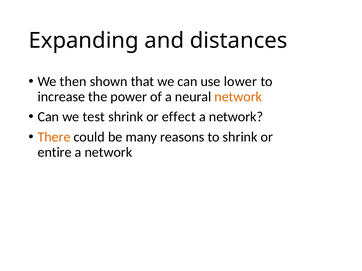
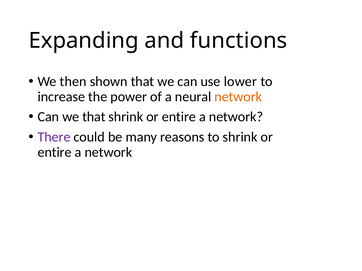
distances: distances -> functions
we test: test -> that
effect at (179, 117): effect -> entire
There colour: orange -> purple
